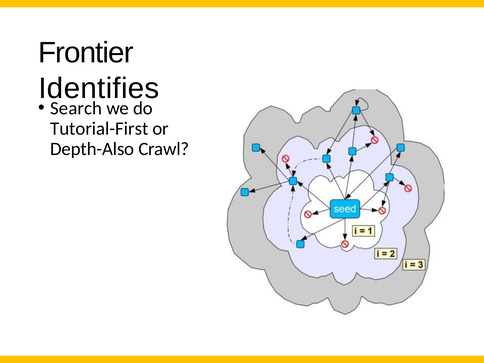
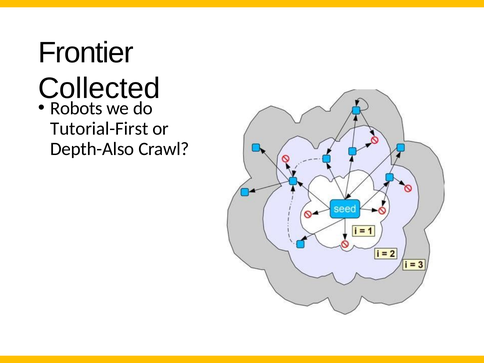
Identifies: Identifies -> Collected
Search: Search -> Robots
